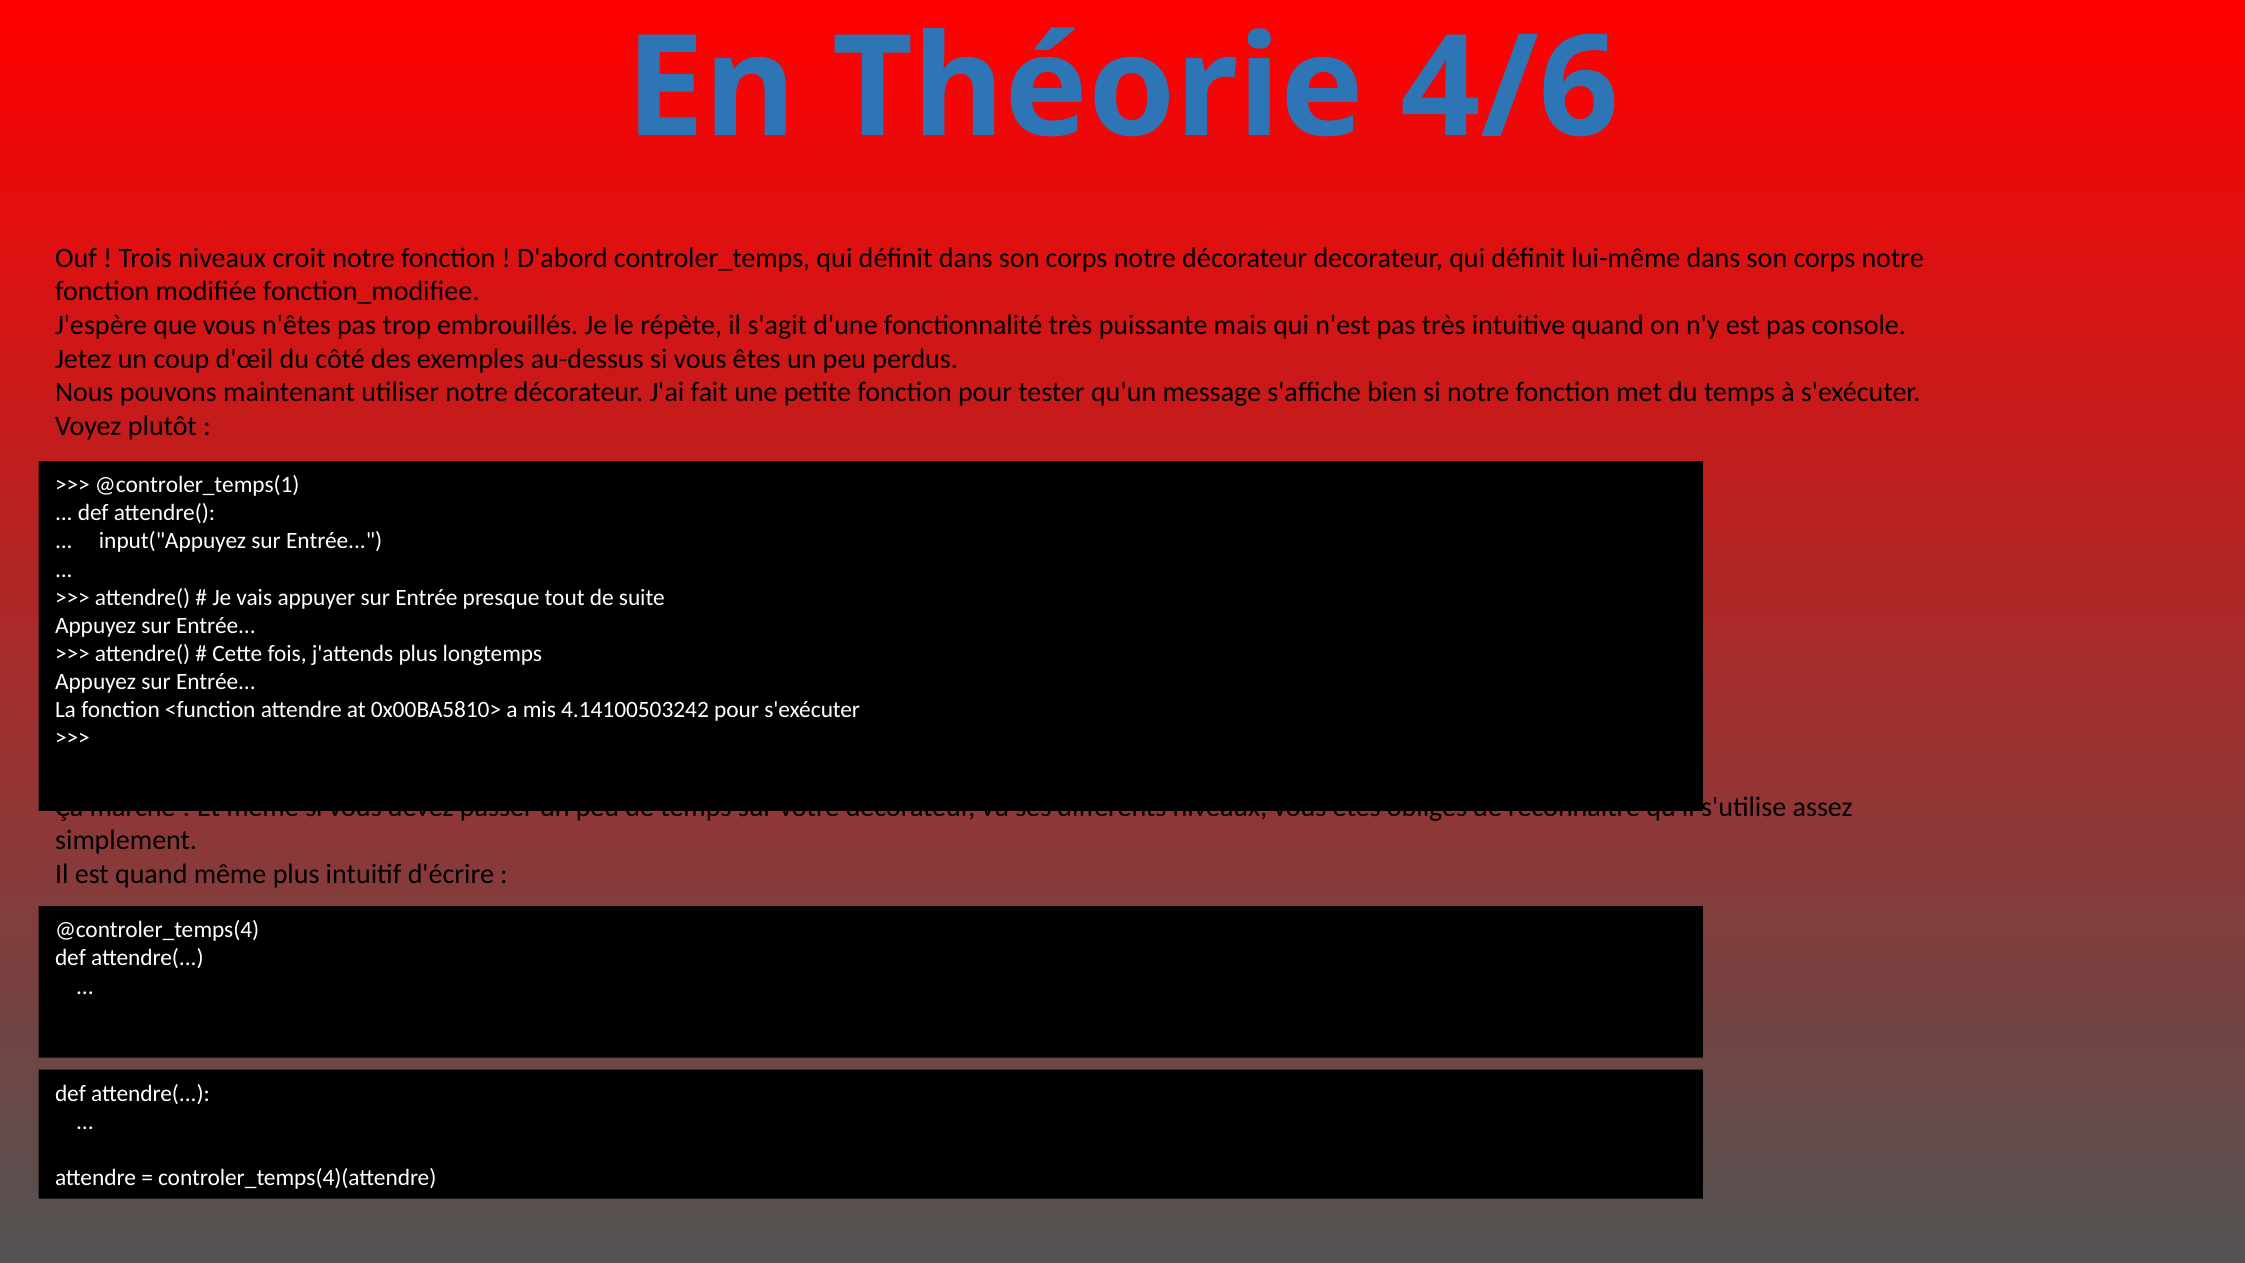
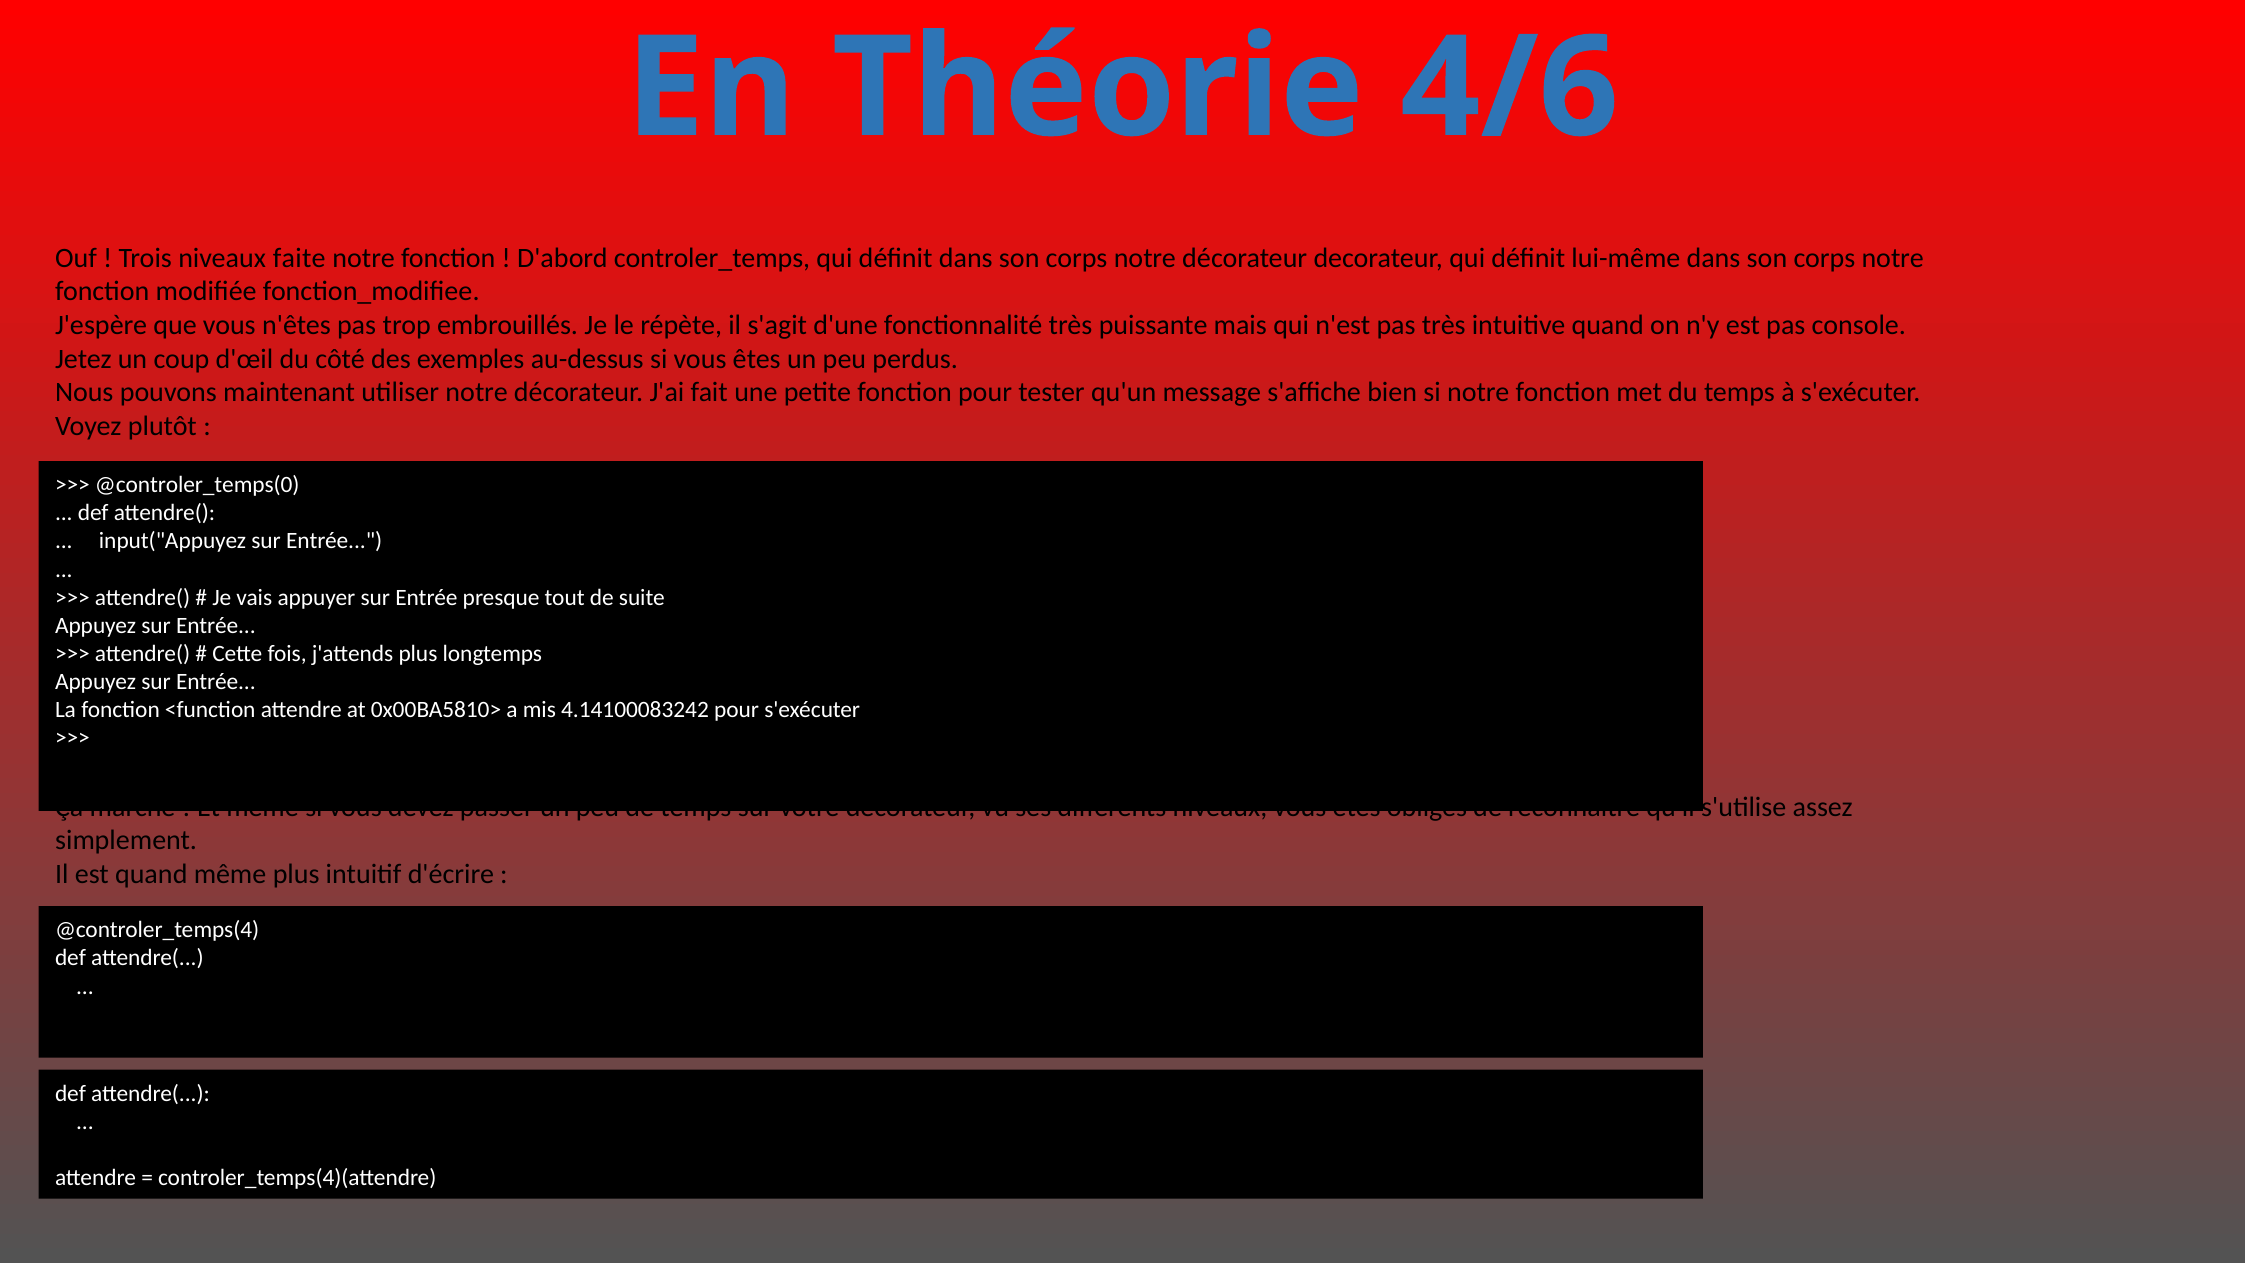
croit: croit -> faite
@controler_temps(1: @controler_temps(1 -> @controler_temps(0
4.14100503242: 4.14100503242 -> 4.14100083242
